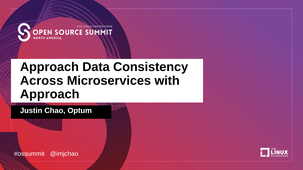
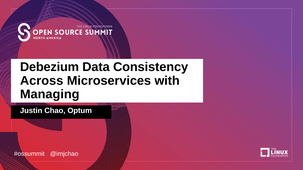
Approach at (49, 67): Approach -> Debezium
Approach at (50, 94): Approach -> Managing
